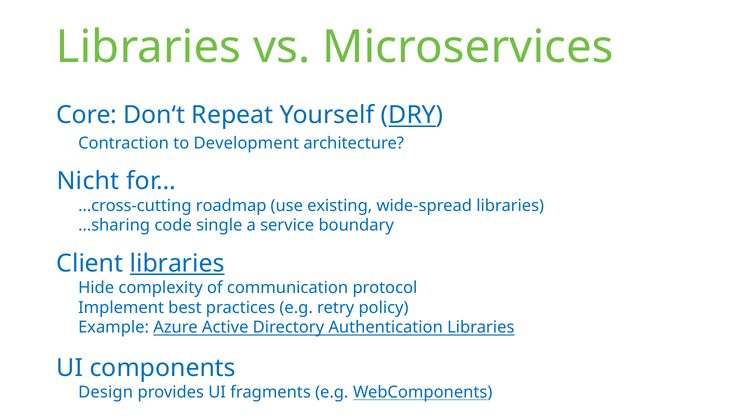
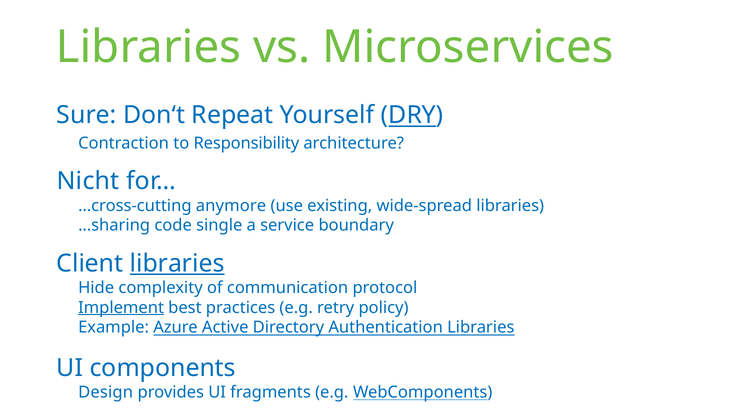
Core: Core -> Sure
Development: Development -> Responsibility
roadmap: roadmap -> anymore
Implement underline: none -> present
